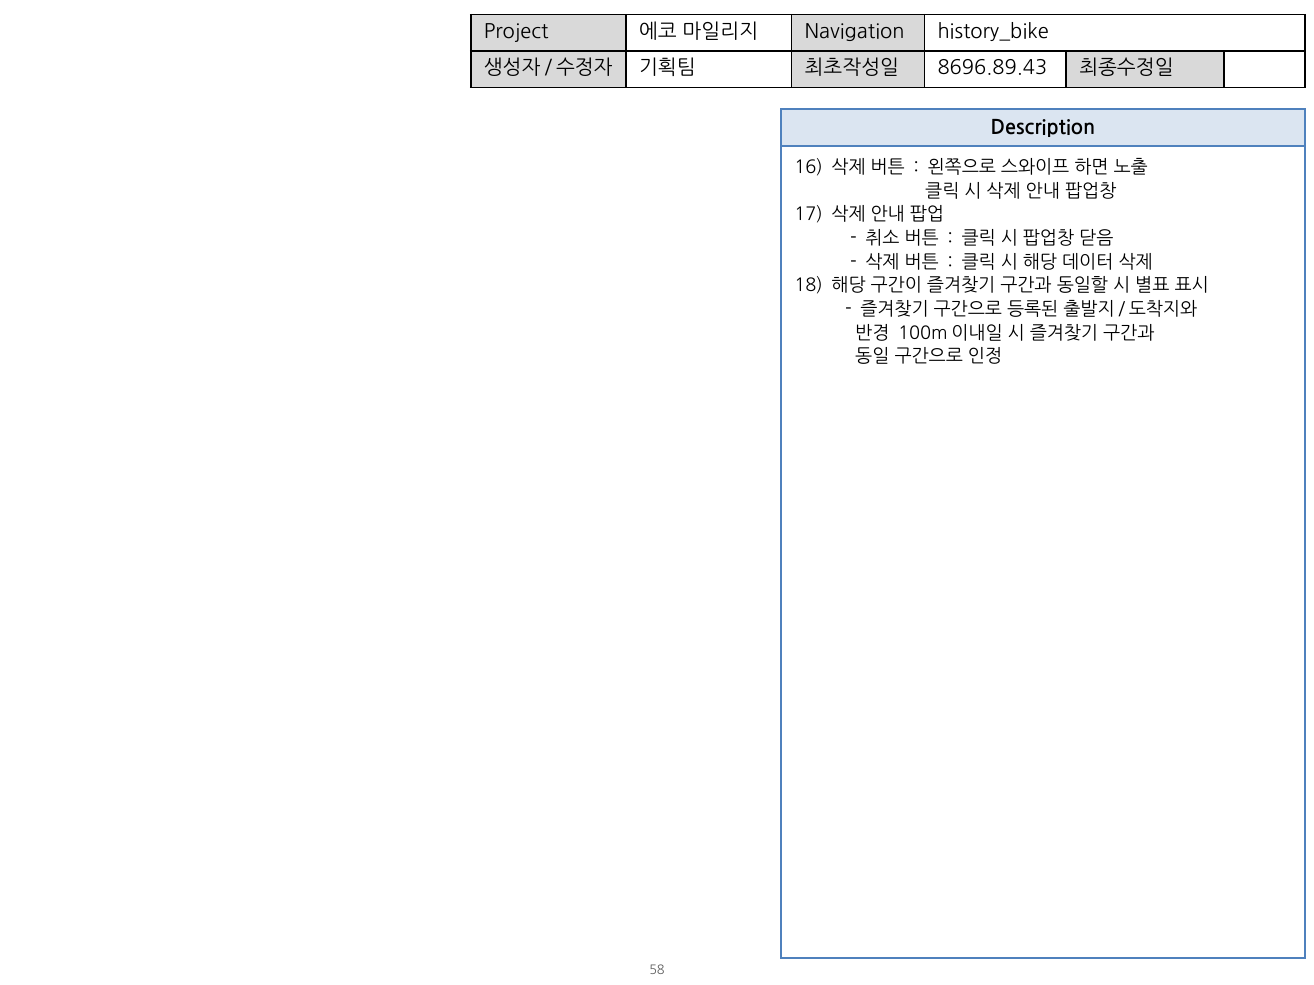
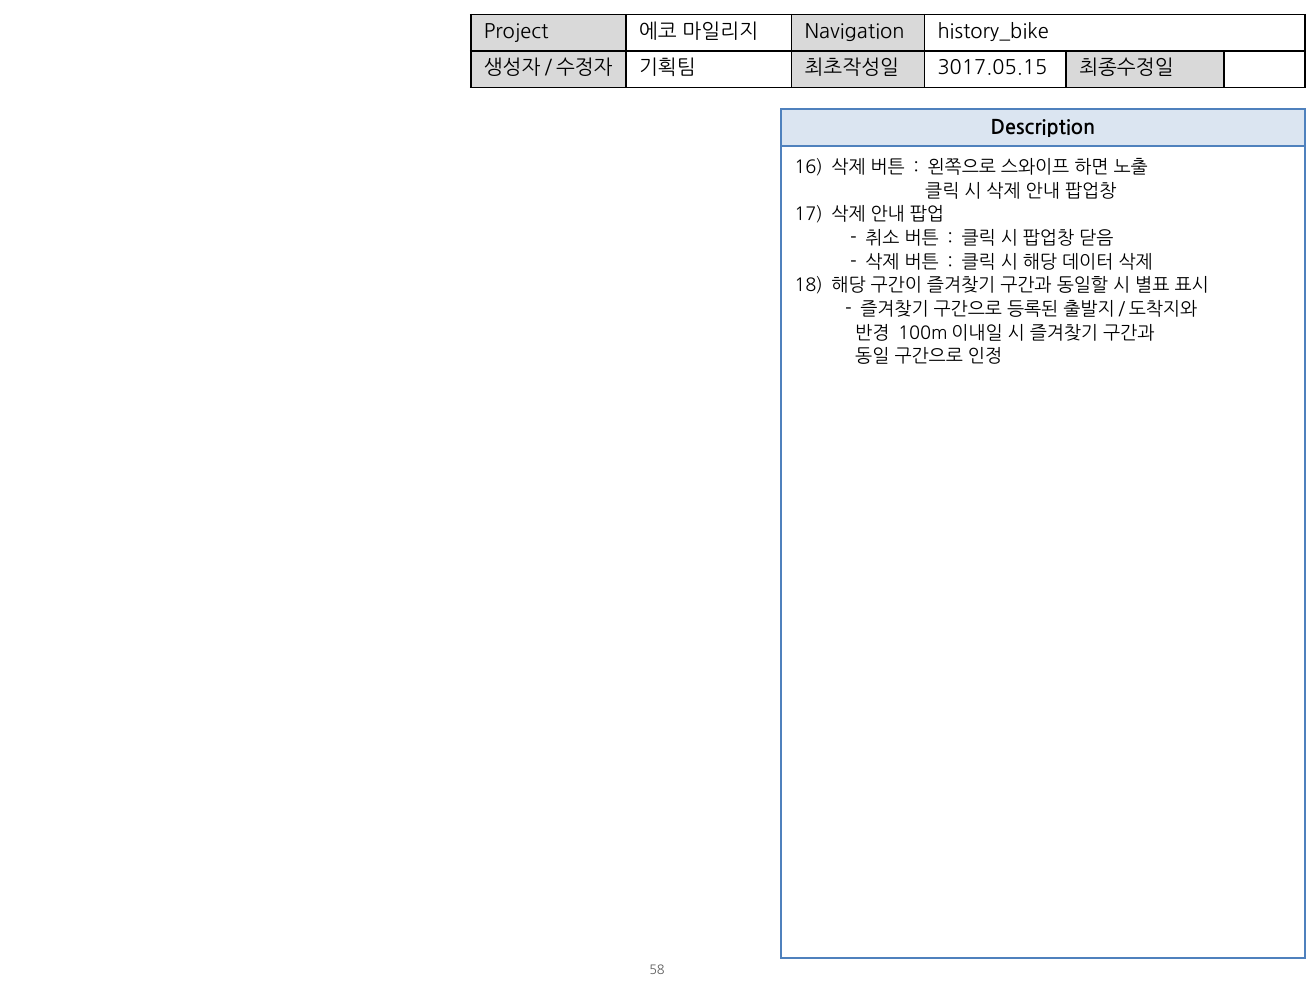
8696.89.43: 8696.89.43 -> 3017.05.15
